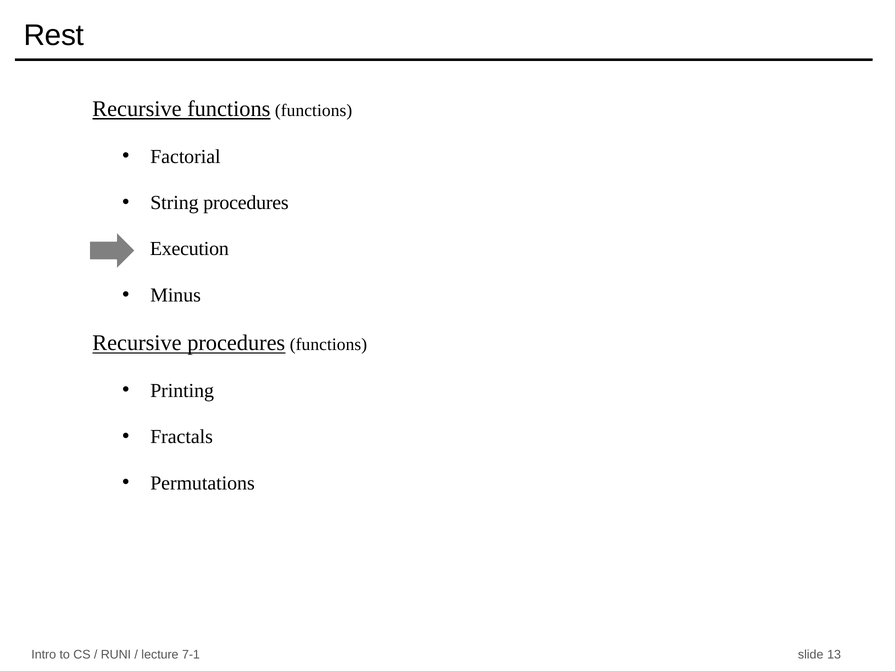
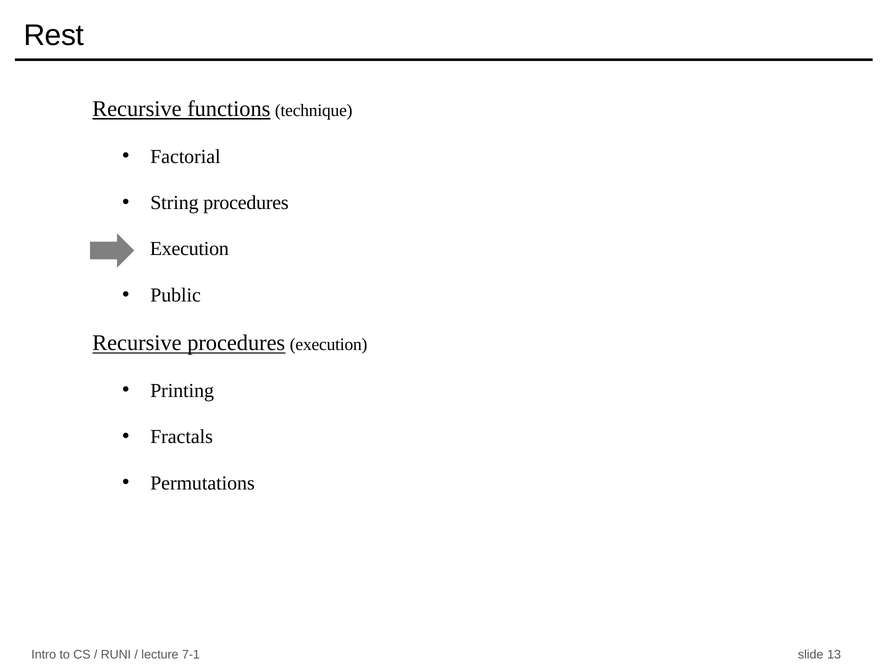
functions functions: functions -> technique
Minus: Minus -> Public
procedures functions: functions -> execution
